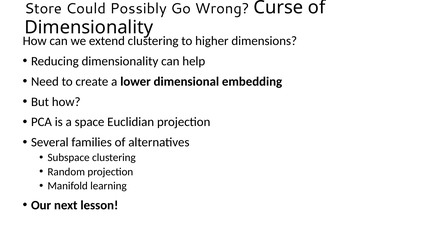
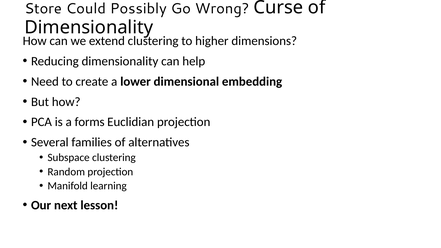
space: space -> forms
